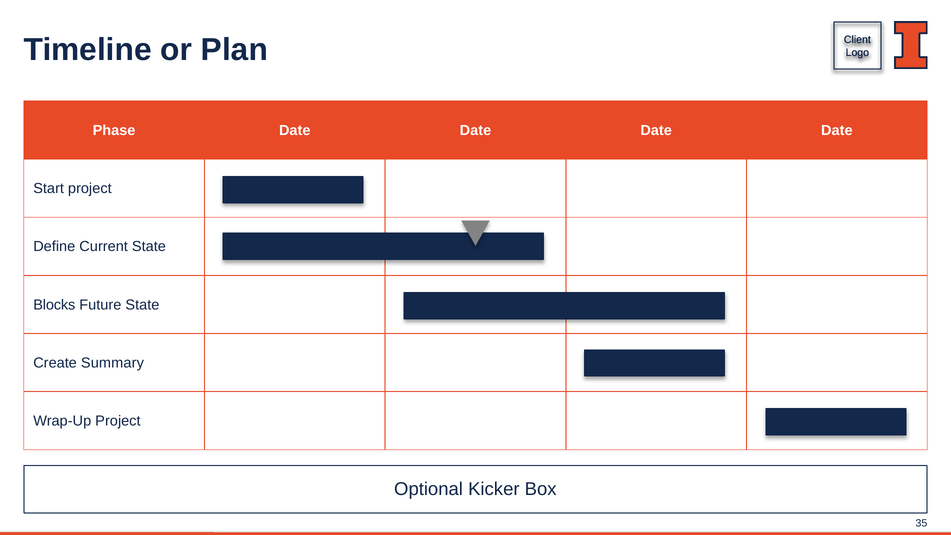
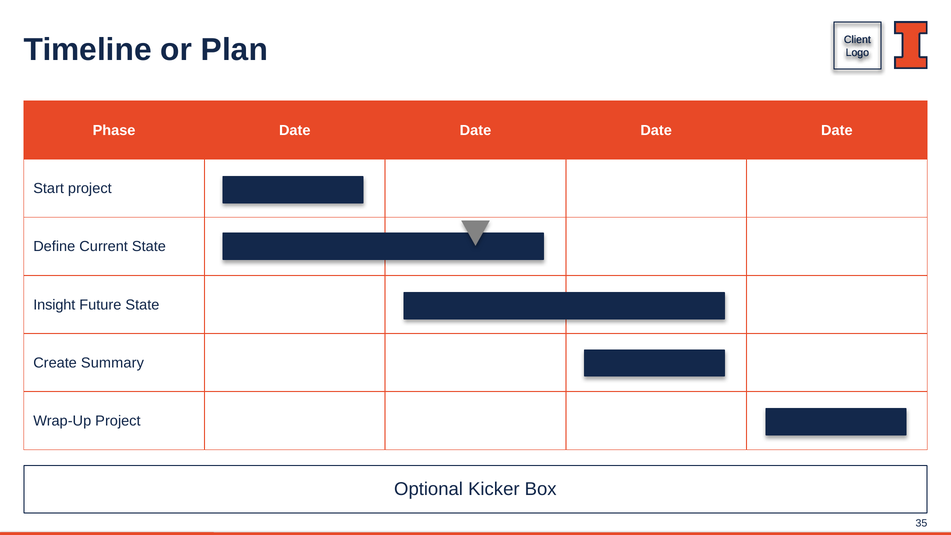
Blocks: Blocks -> Insight
